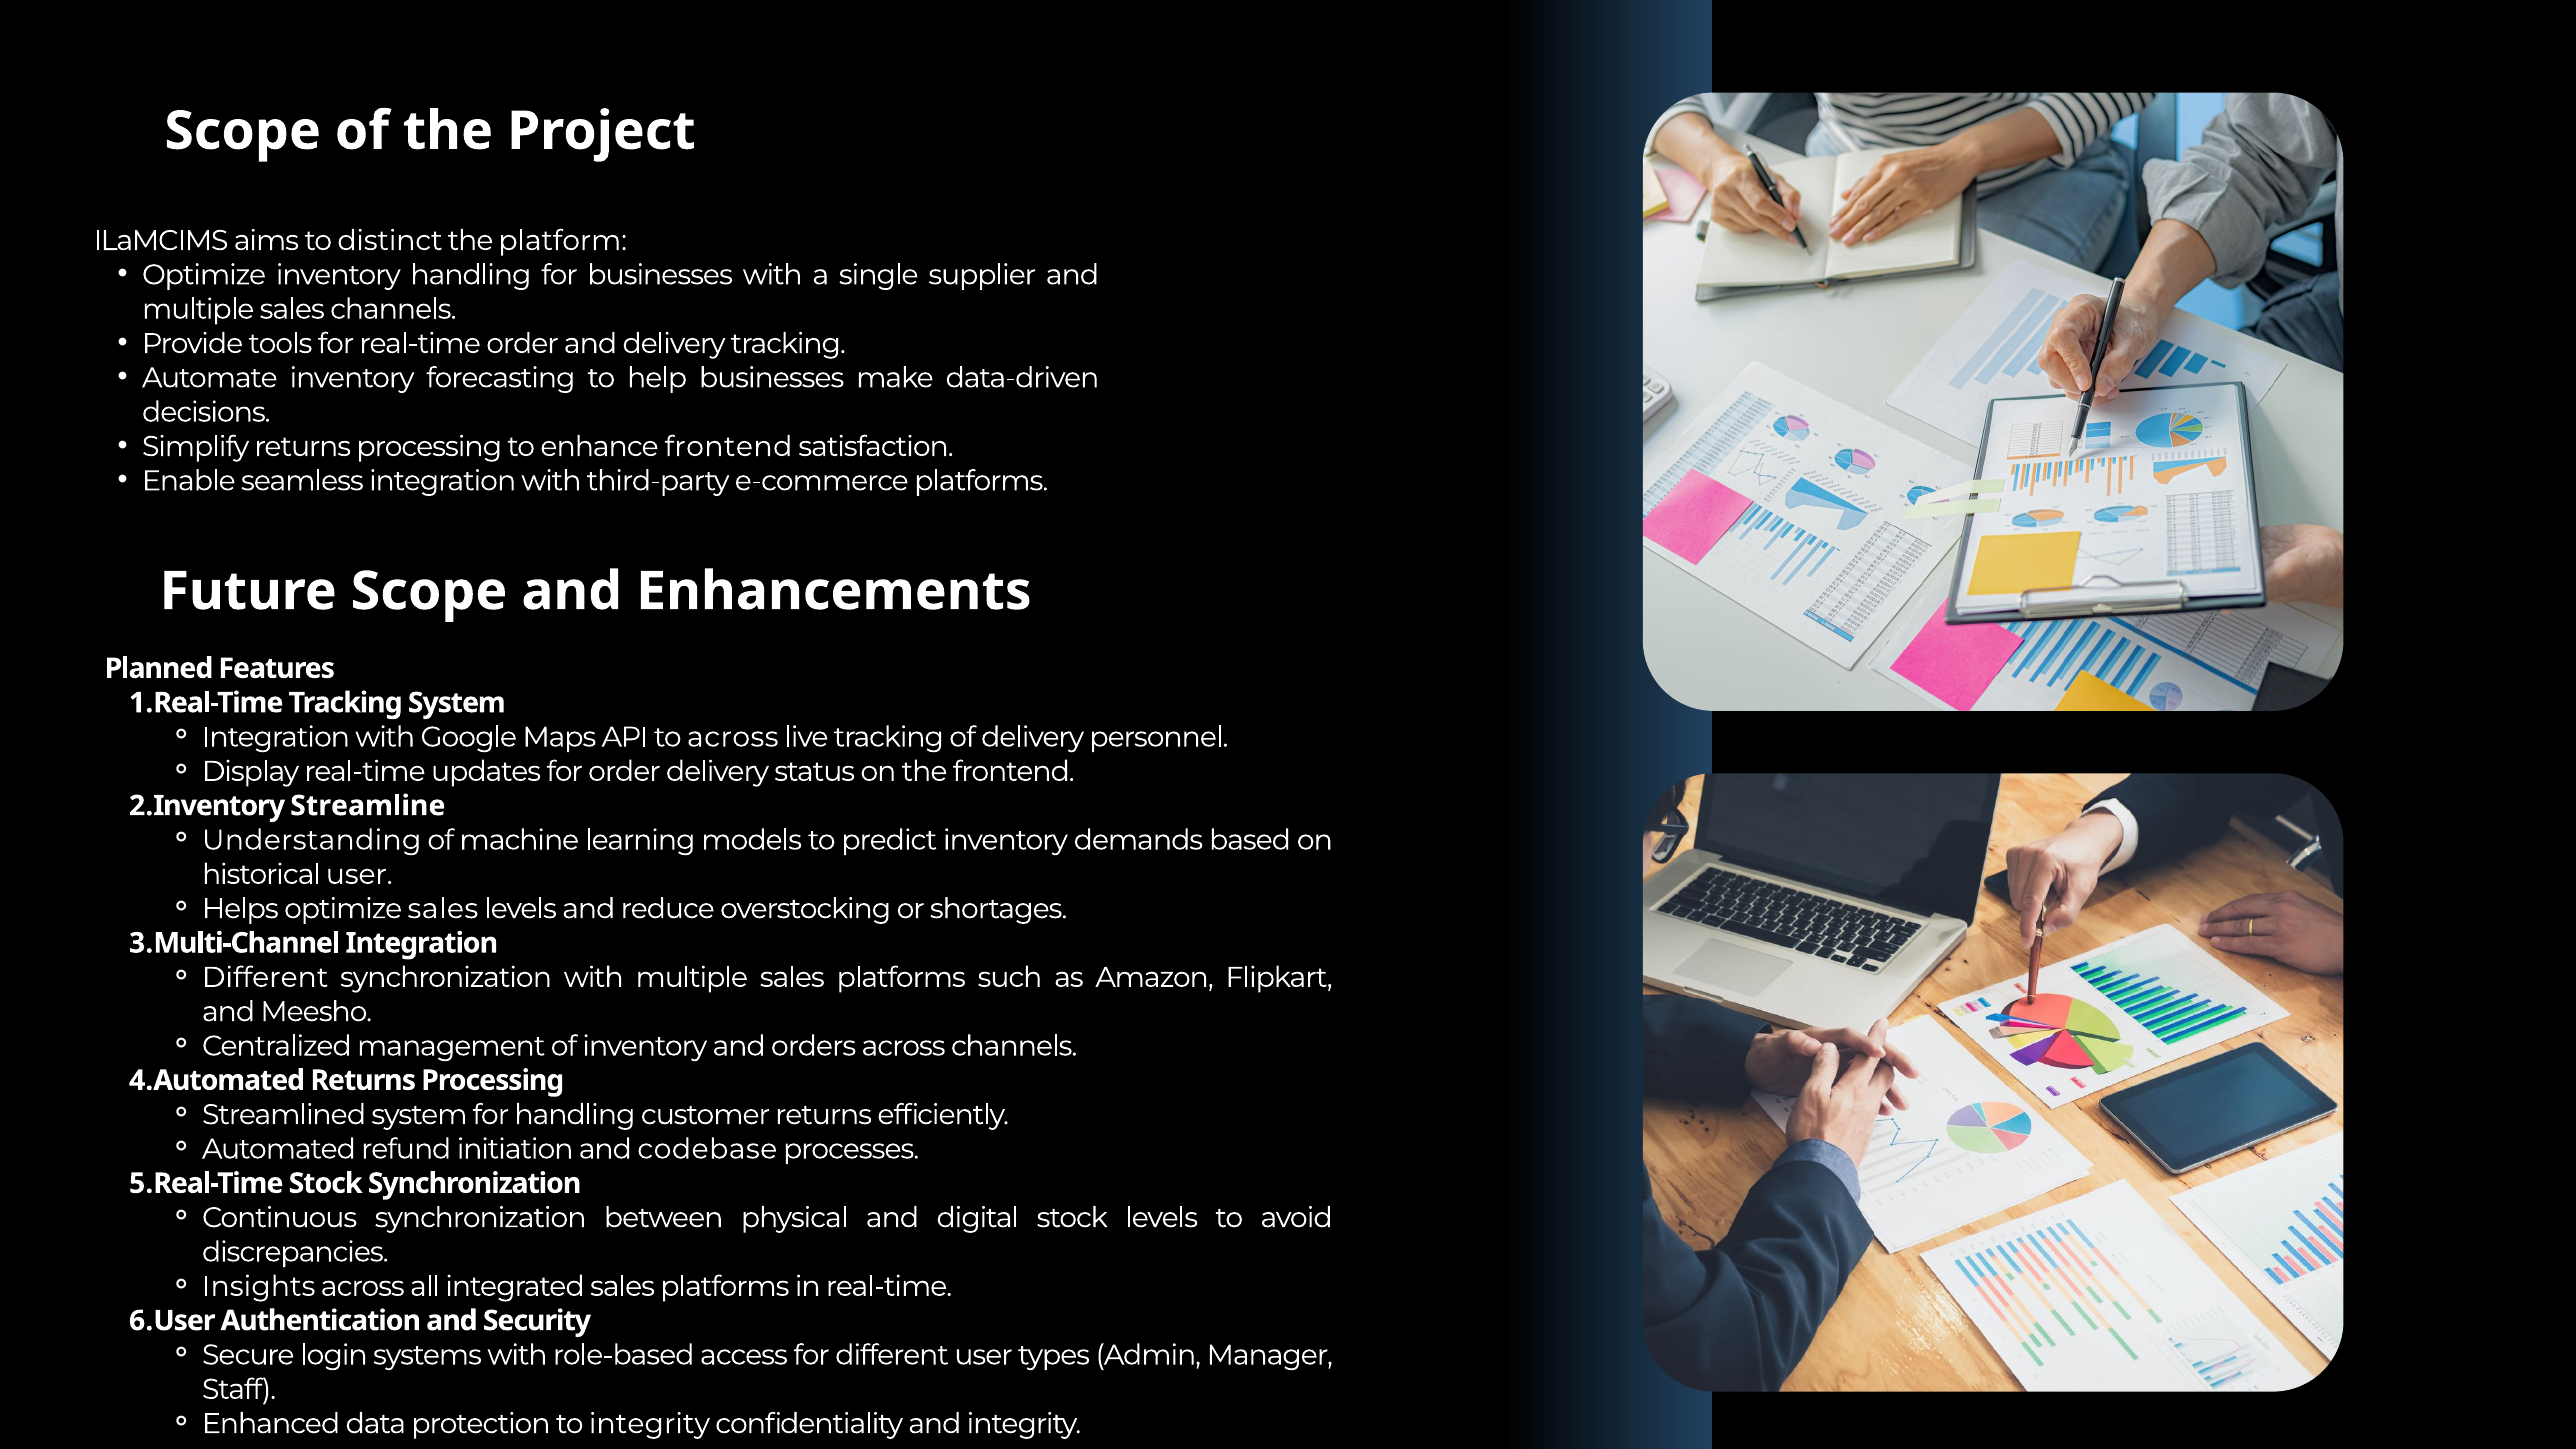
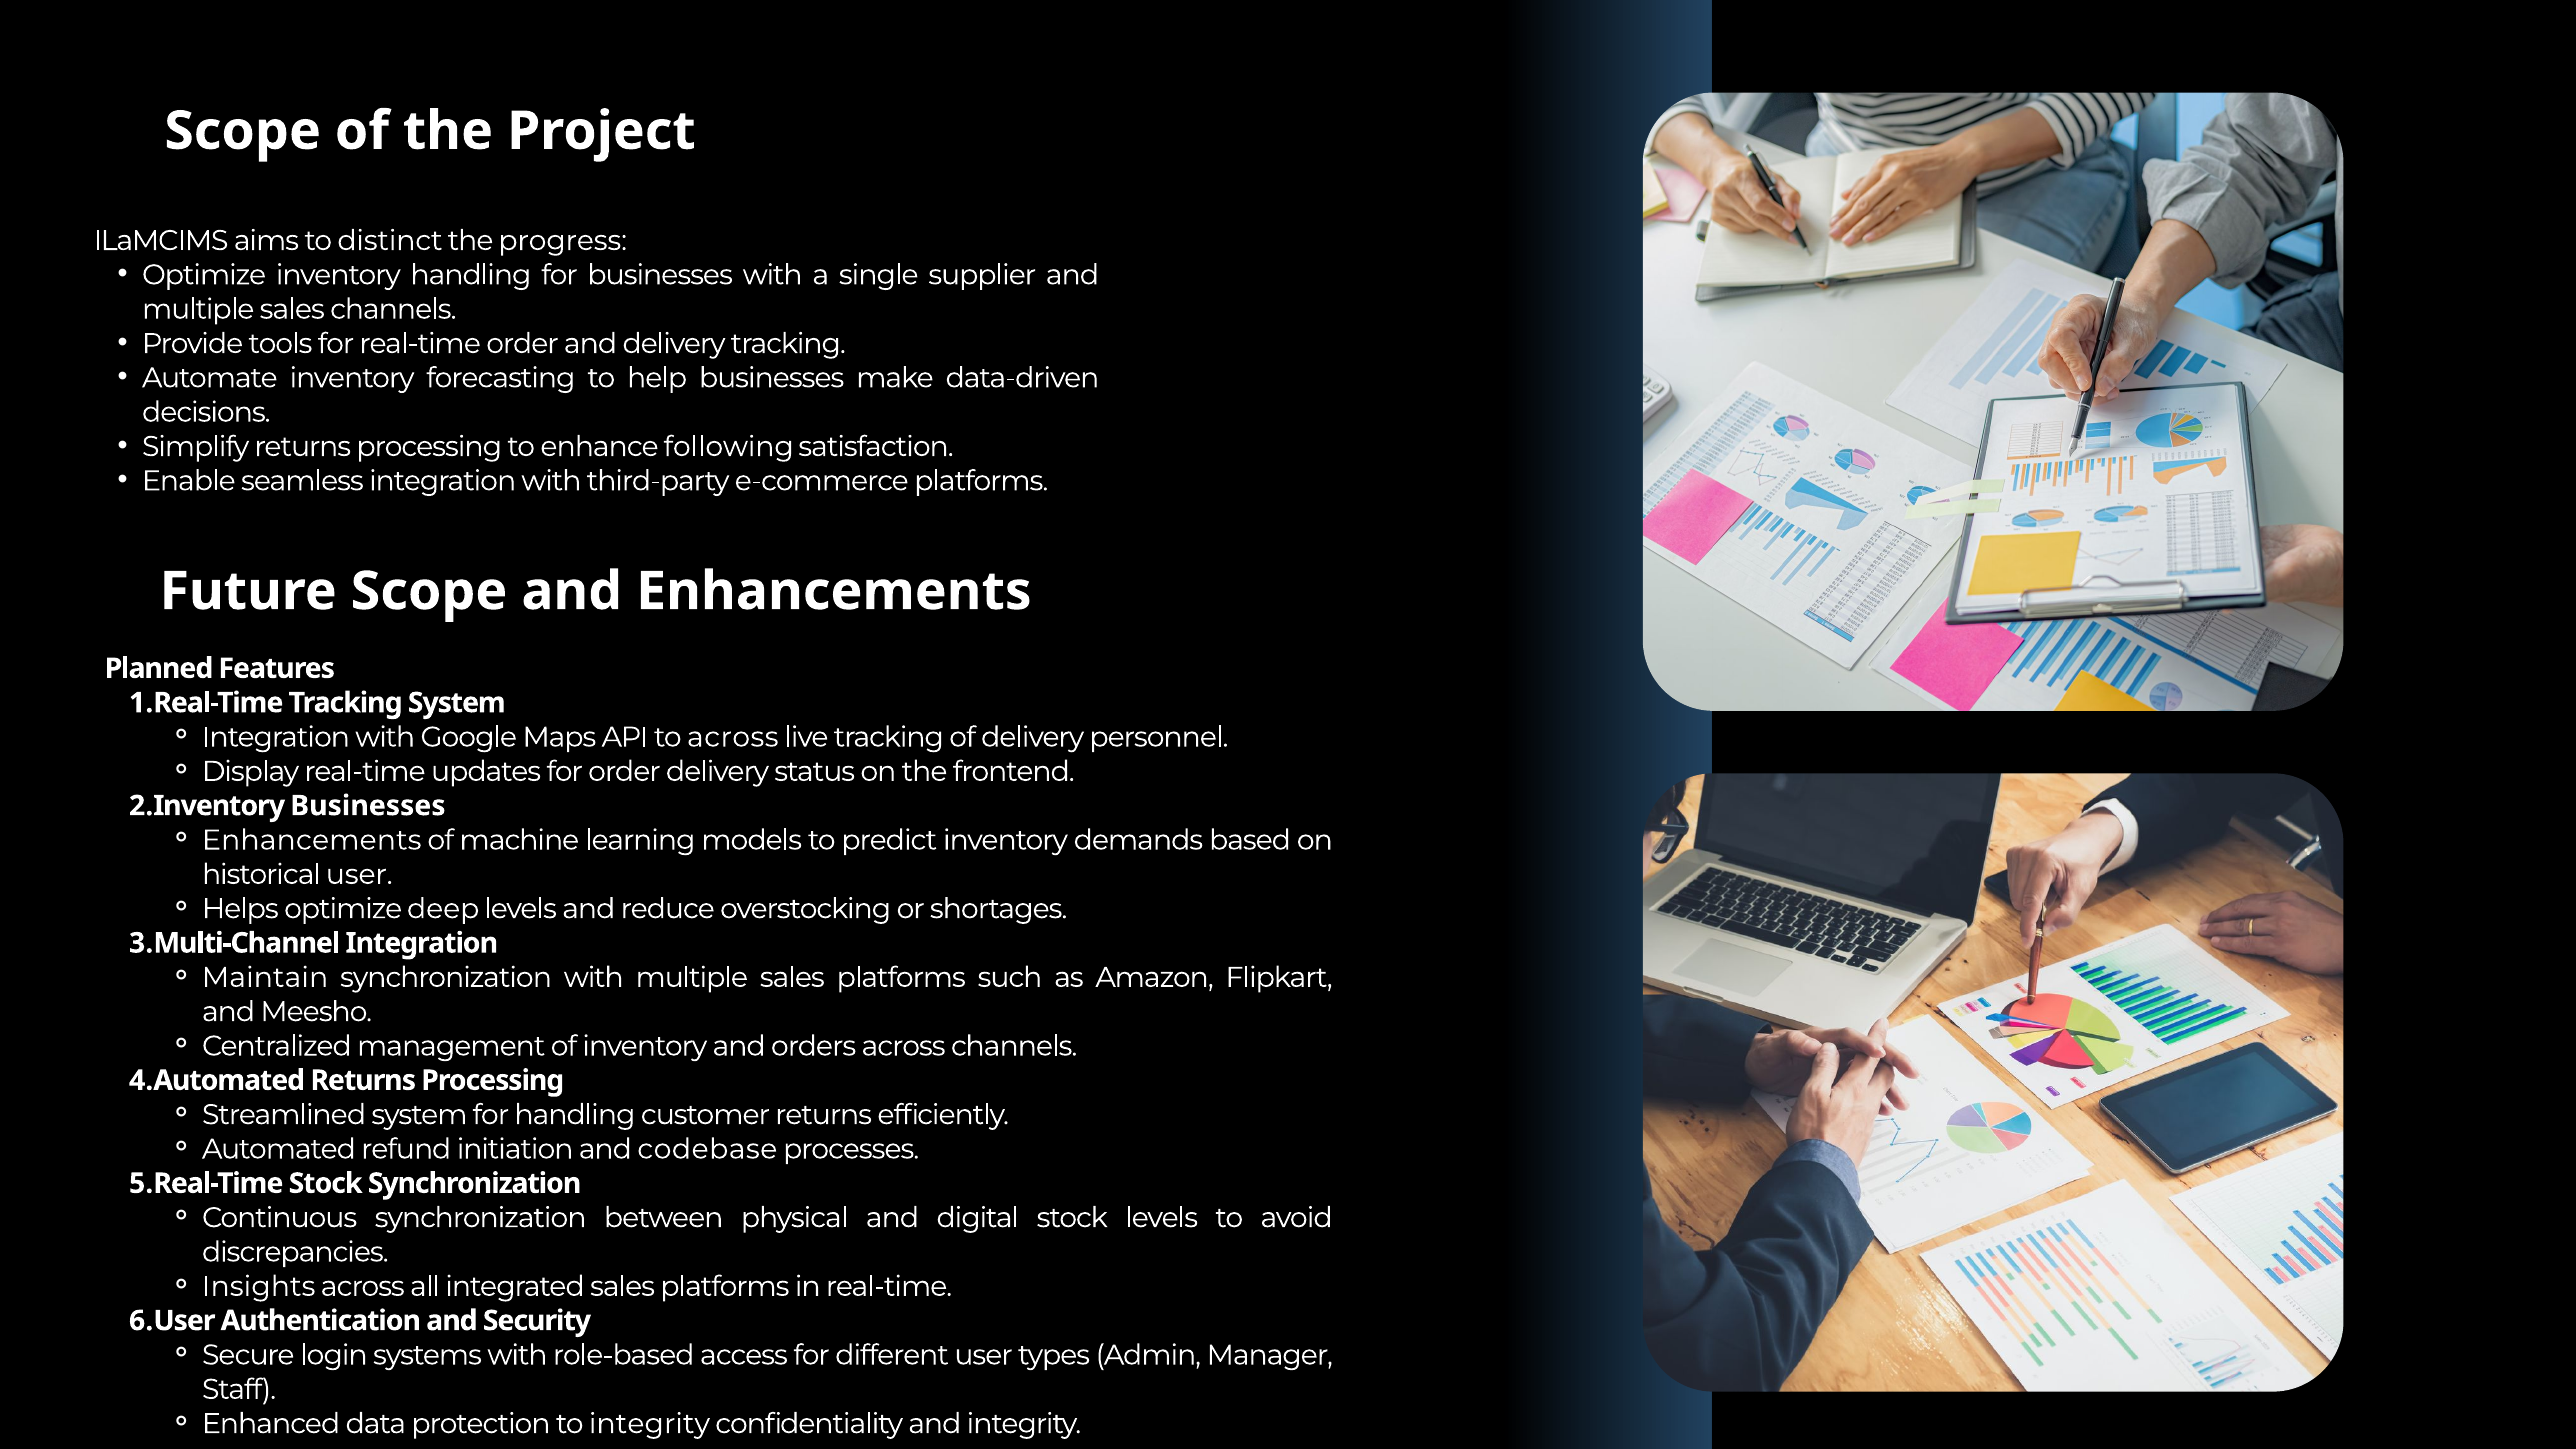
platform: platform -> progress
enhance frontend: frontend -> following
Streamline at (368, 806): Streamline -> Businesses
Understanding at (312, 840): Understanding -> Enhancements
optimize sales: sales -> deep
Different at (265, 977): Different -> Maintain
